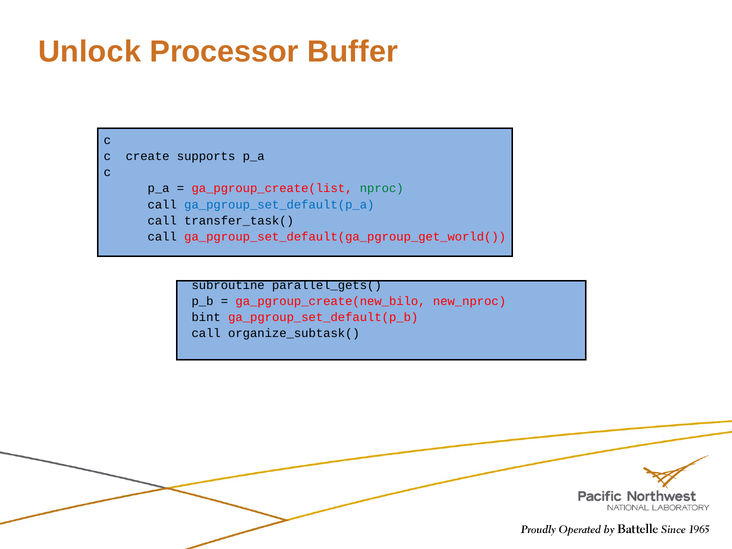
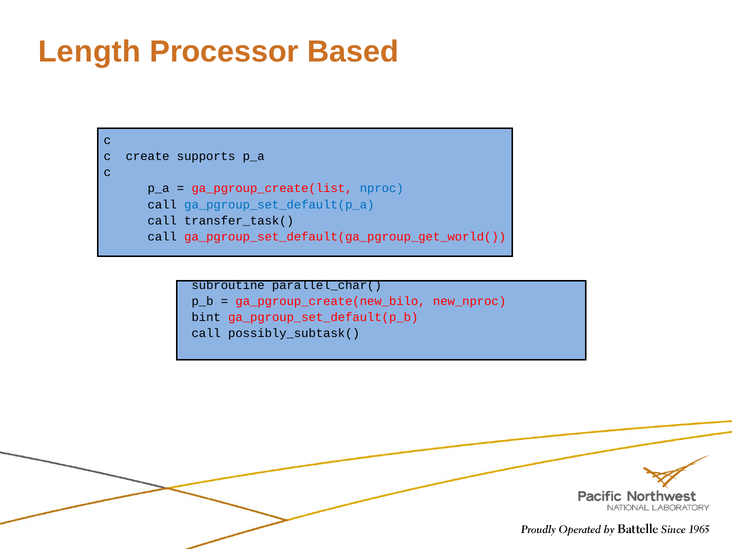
Unlock: Unlock -> Length
Buffer: Buffer -> Based
nproc colour: green -> blue
parallel_gets(: parallel_gets( -> parallel_char(
organize_subtask(: organize_subtask( -> possibly_subtask(
